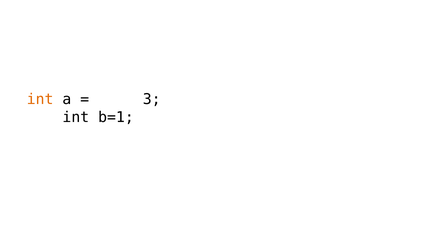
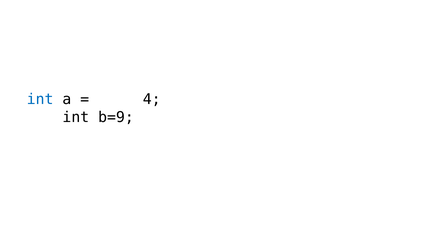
int at (40, 99) colour: orange -> blue
3: 3 -> 4
b=1: b=1 -> b=9
